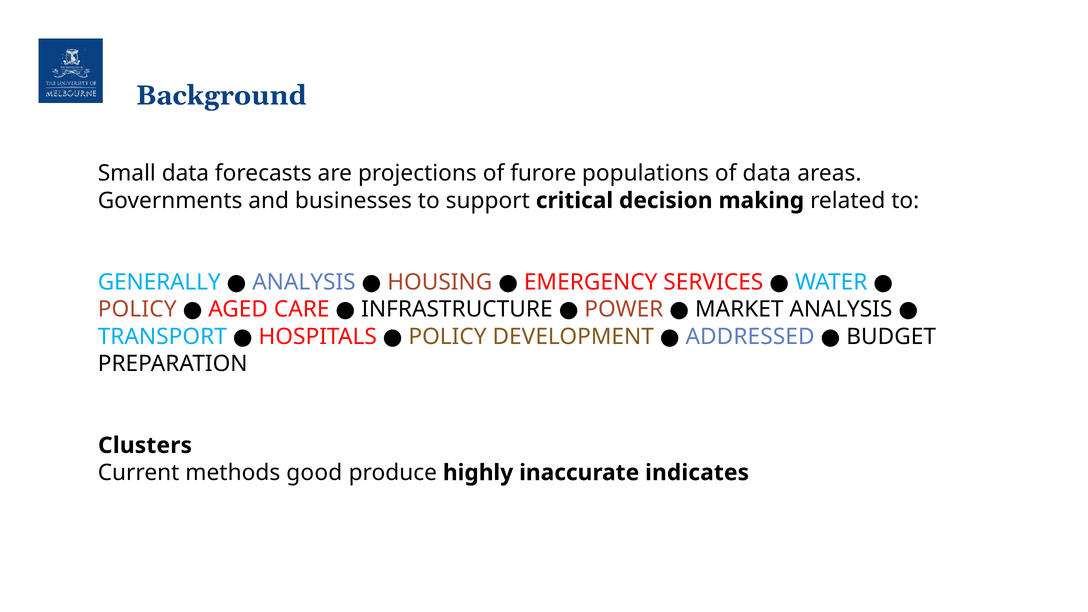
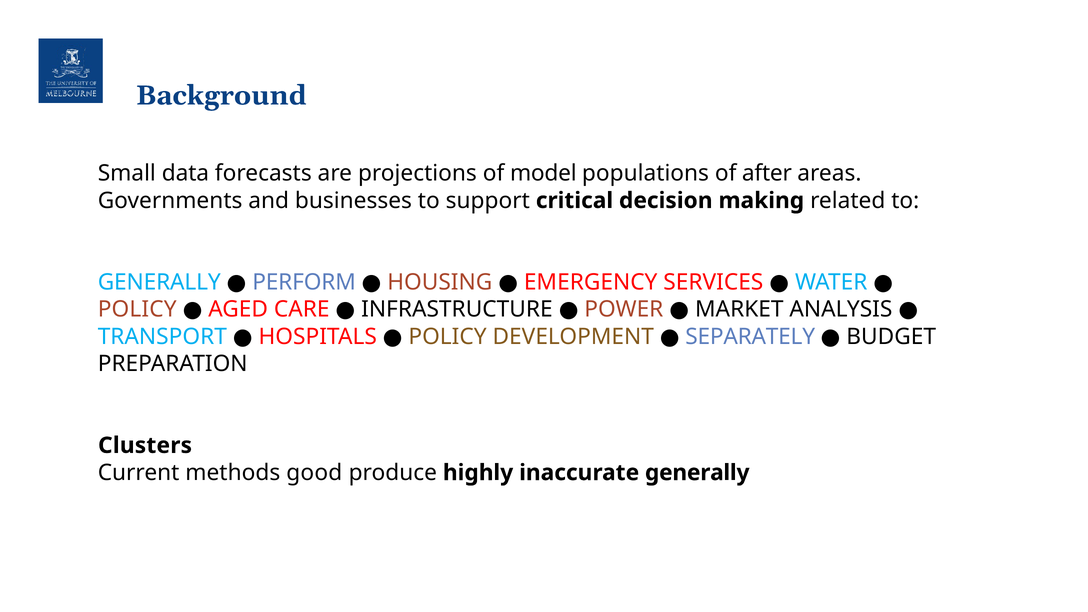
furore: furore -> model
of data: data -> after
ANALYSIS at (304, 282): ANALYSIS -> PERFORM
ADDRESSED: ADDRESSED -> SEPARATELY
inaccurate indicates: indicates -> generally
